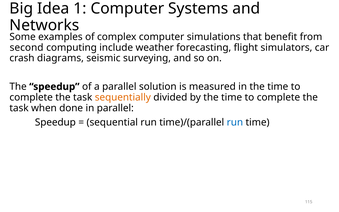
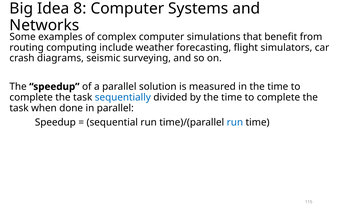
1: 1 -> 8
second: second -> routing
sequentially colour: orange -> blue
